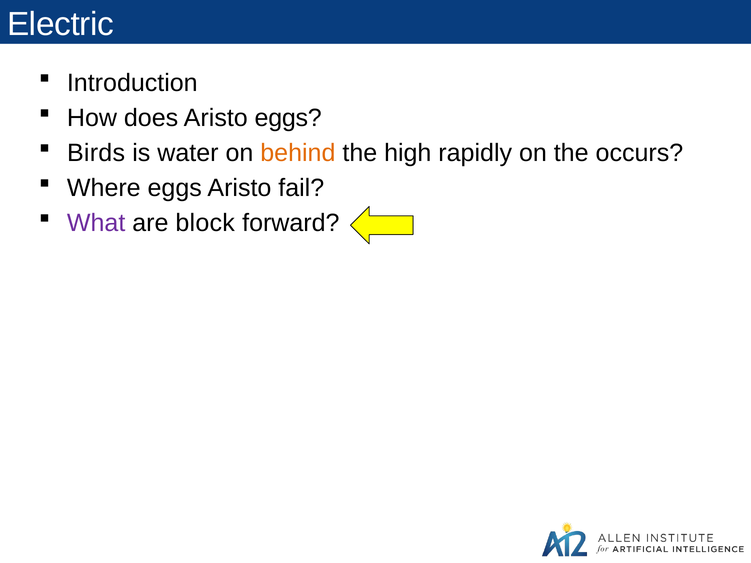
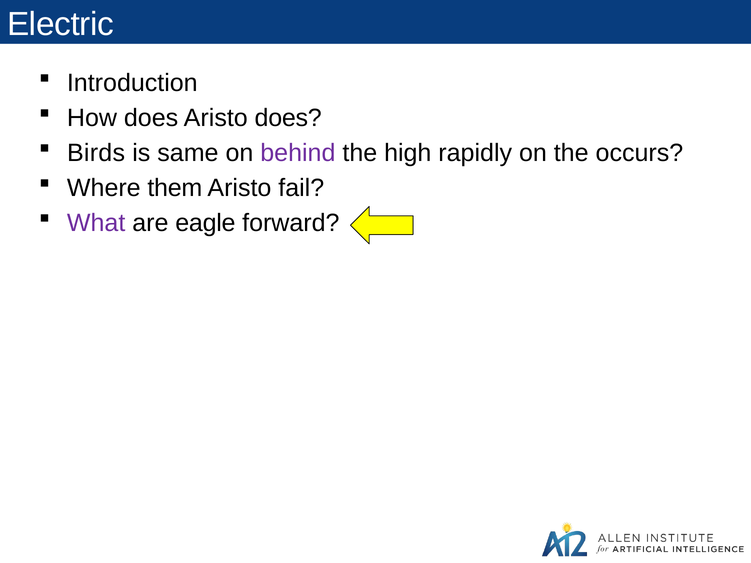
Aristo eggs: eggs -> does
water: water -> same
behind colour: orange -> purple
Where eggs: eggs -> them
block: block -> eagle
